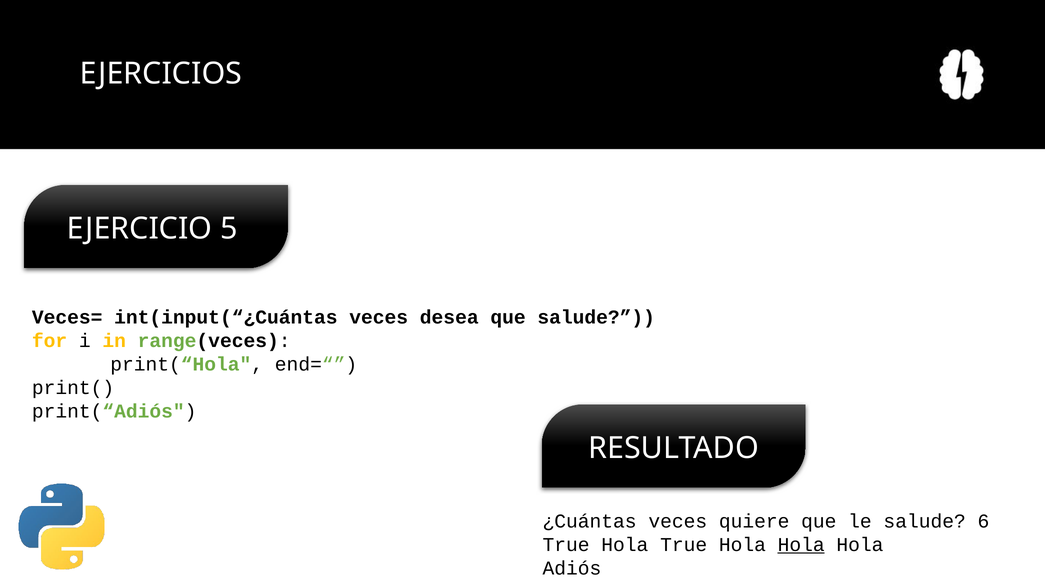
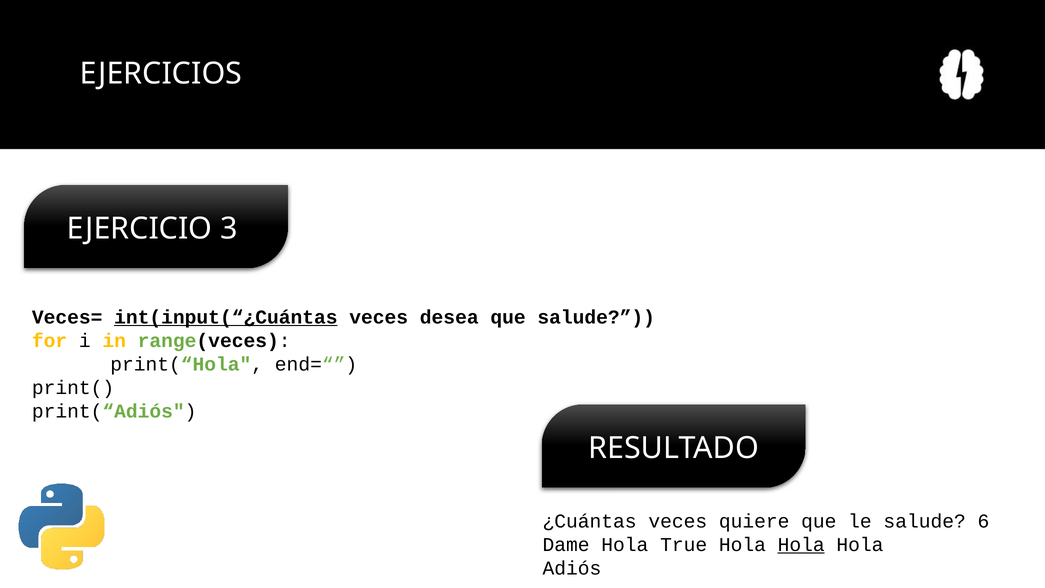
5: 5 -> 3
int(input(“¿Cuántas underline: none -> present
True at (566, 544): True -> Dame
